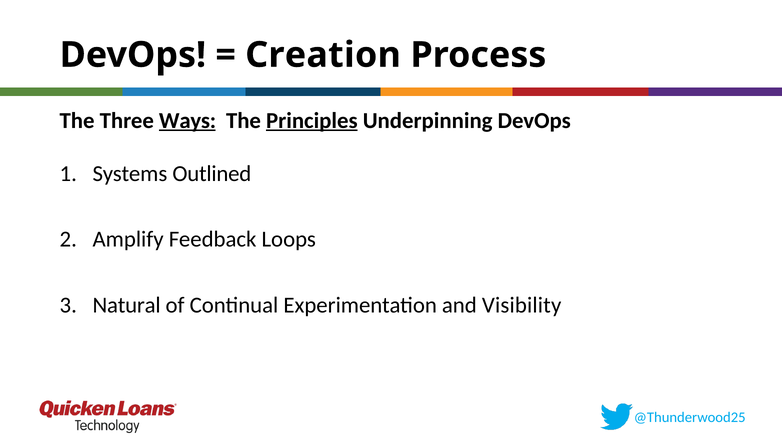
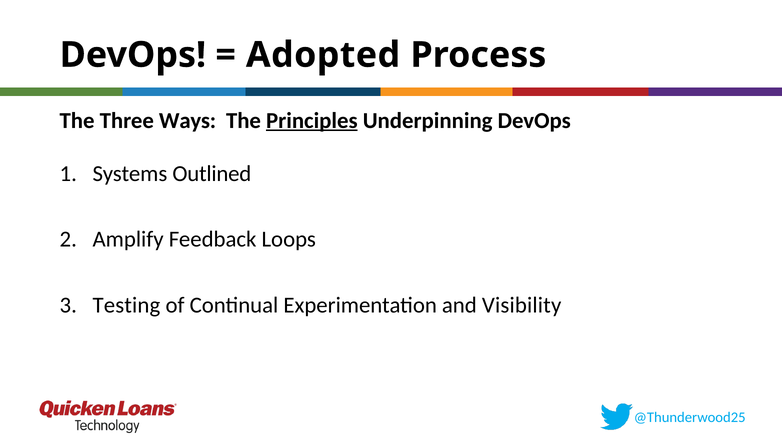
Creation: Creation -> Adopted
Ways underline: present -> none
Natural: Natural -> Testing
